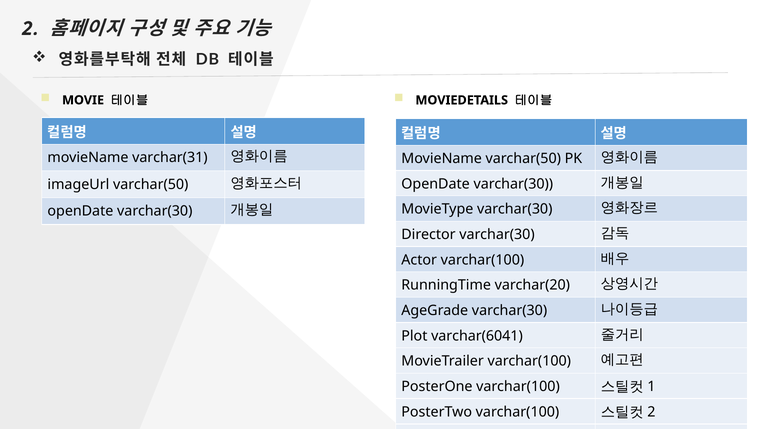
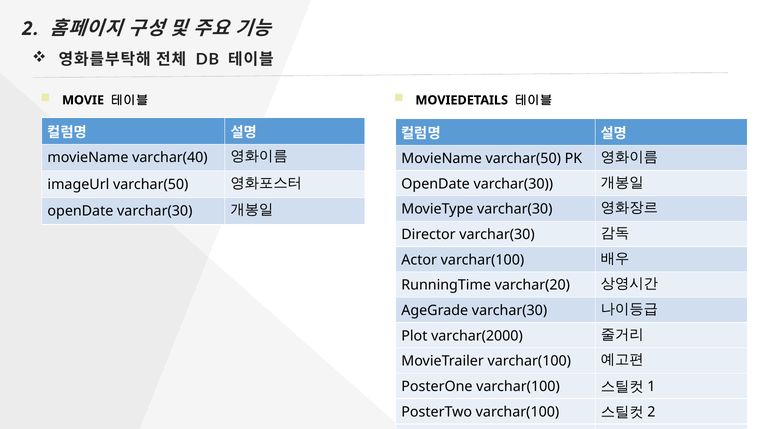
varchar(31: varchar(31 -> varchar(40
varchar(6041: varchar(6041 -> varchar(2000
